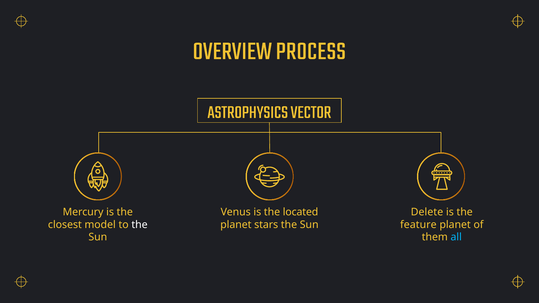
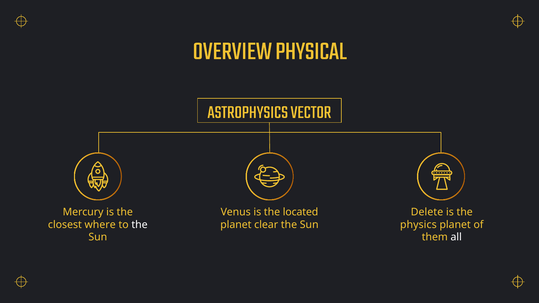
PROCESS: PROCESS -> PHYSICAL
model: model -> where
stars: stars -> clear
feature: feature -> physics
all colour: light blue -> white
